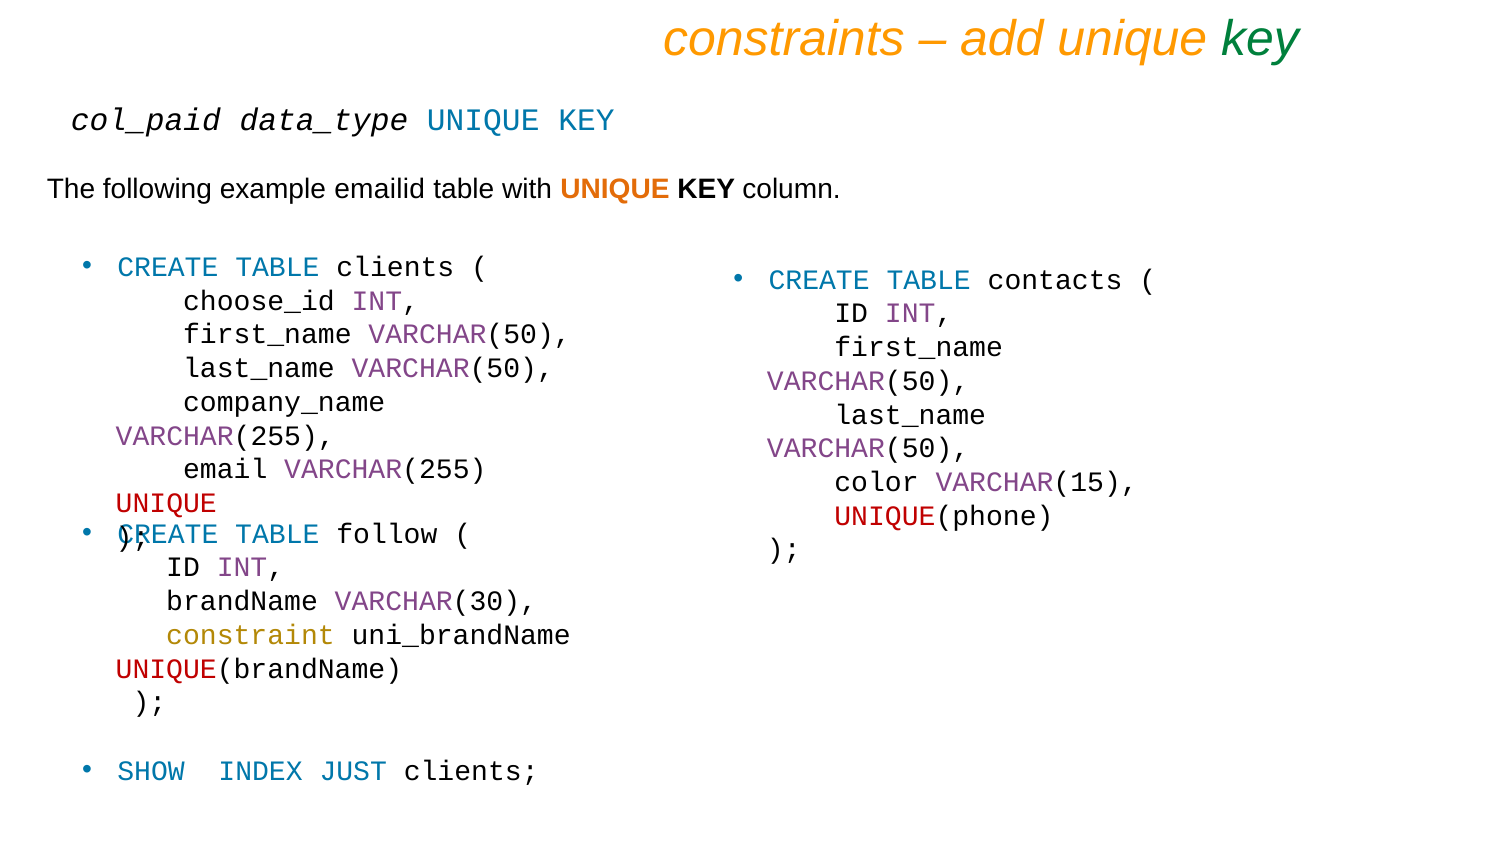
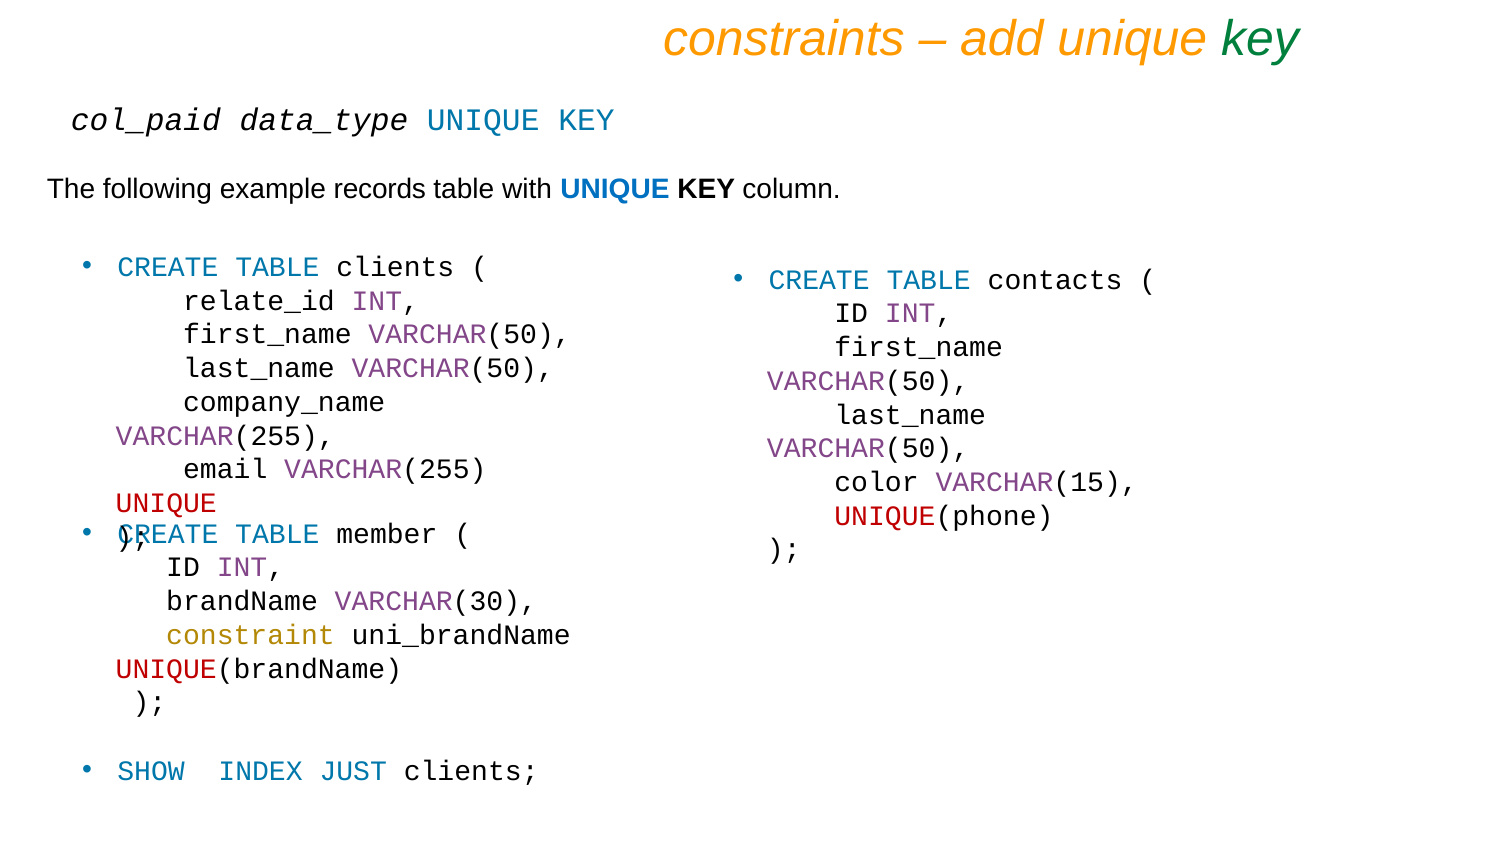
emailid: emailid -> records
UNIQUE at (615, 189) colour: orange -> blue
choose_id: choose_id -> relate_id
follow: follow -> member
